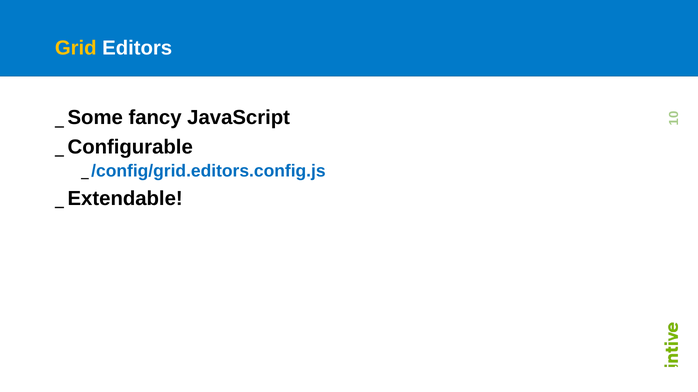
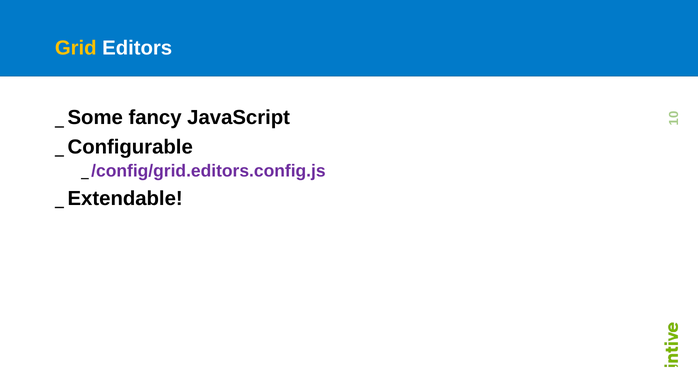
/config/grid.editors.config.js colour: blue -> purple
